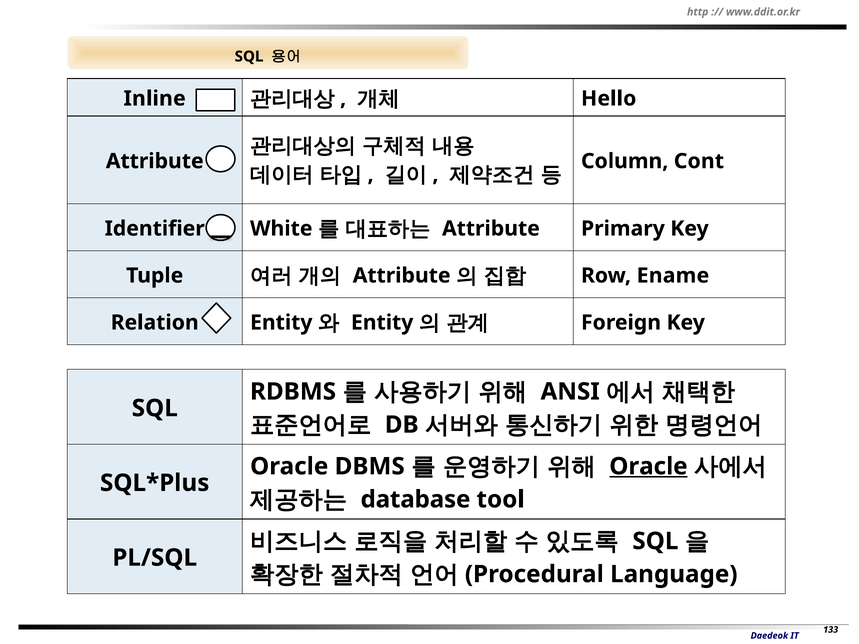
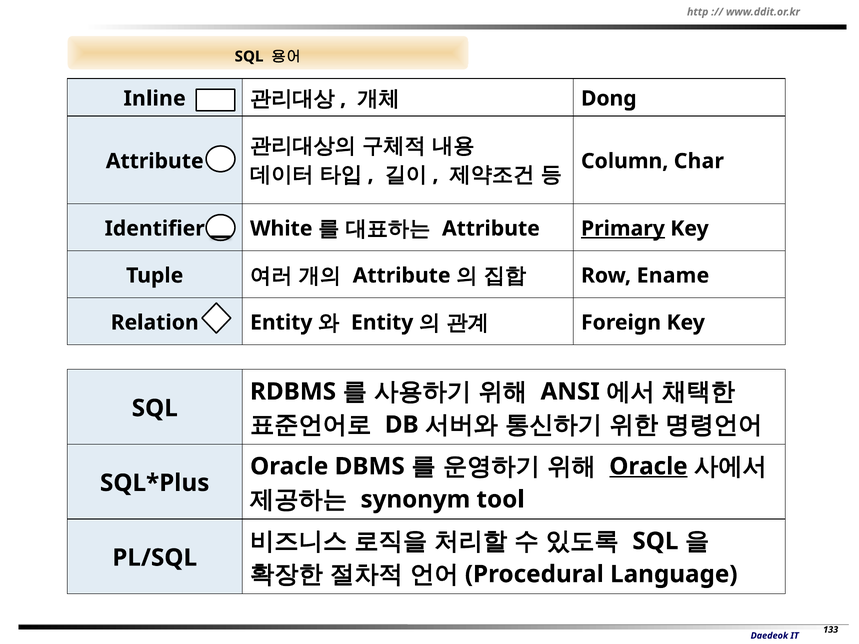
Hello: Hello -> Dong
Cont: Cont -> Char
Primary underline: none -> present
database: database -> synonym
